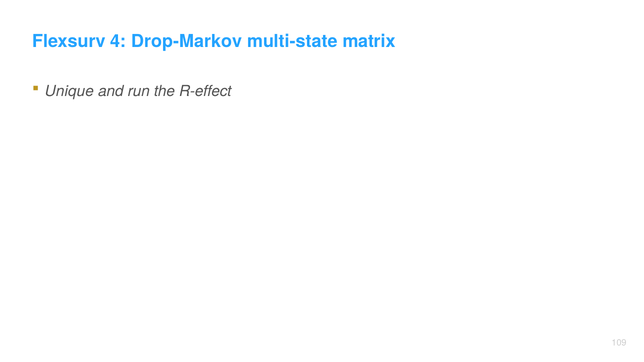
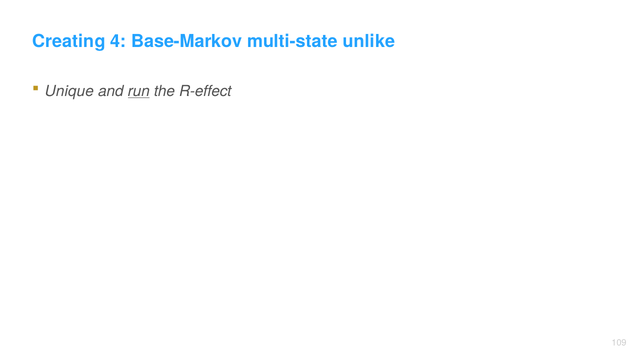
Flexsurv: Flexsurv -> Creating
Drop-Markov: Drop-Markov -> Base-Markov
matrix: matrix -> unlike
run underline: none -> present
